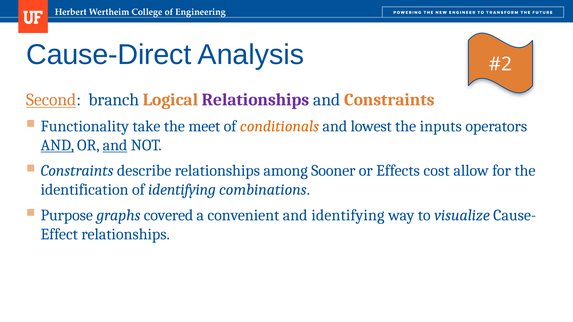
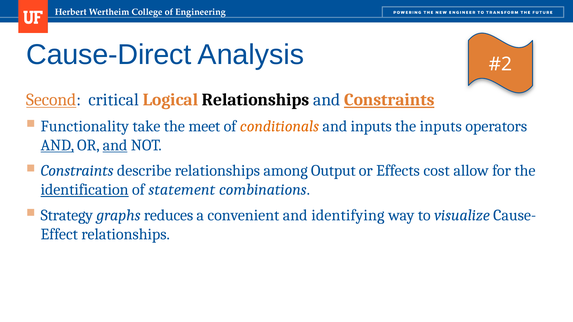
branch: branch -> critical
Relationships at (256, 100) colour: purple -> black
Constraints at (389, 100) underline: none -> present
and lowest: lowest -> inputs
Sooner: Sooner -> Output
identification underline: none -> present
of identifying: identifying -> statement
Purpose: Purpose -> Strategy
covered: covered -> reduces
